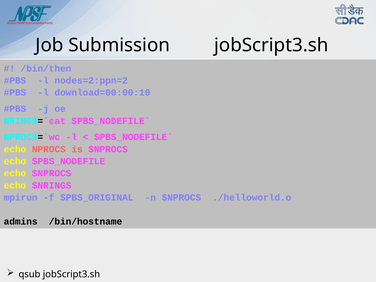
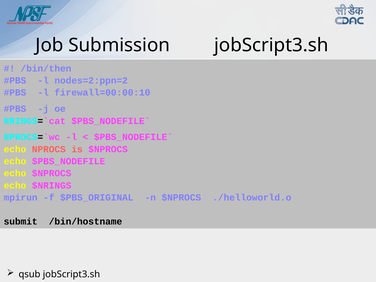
download=00:00:10: download=00:00:10 -> firewall=00:00:10
admins: admins -> submit
